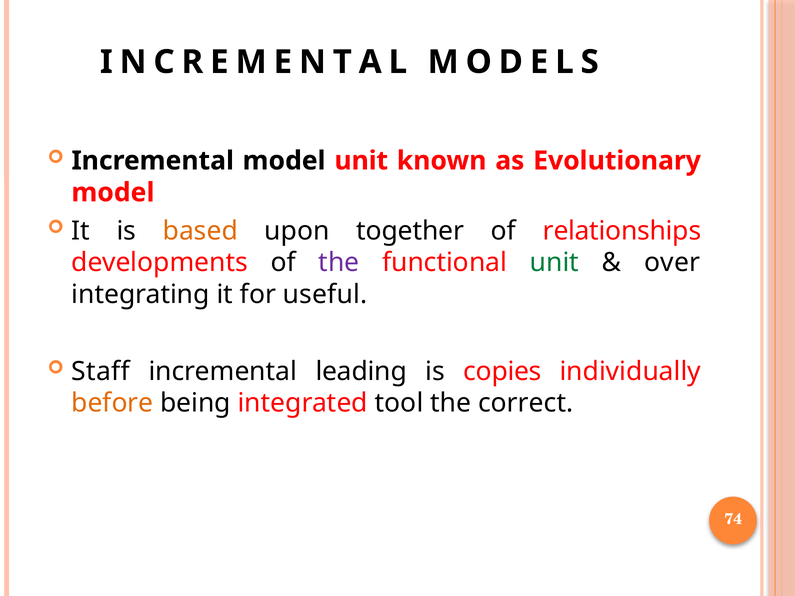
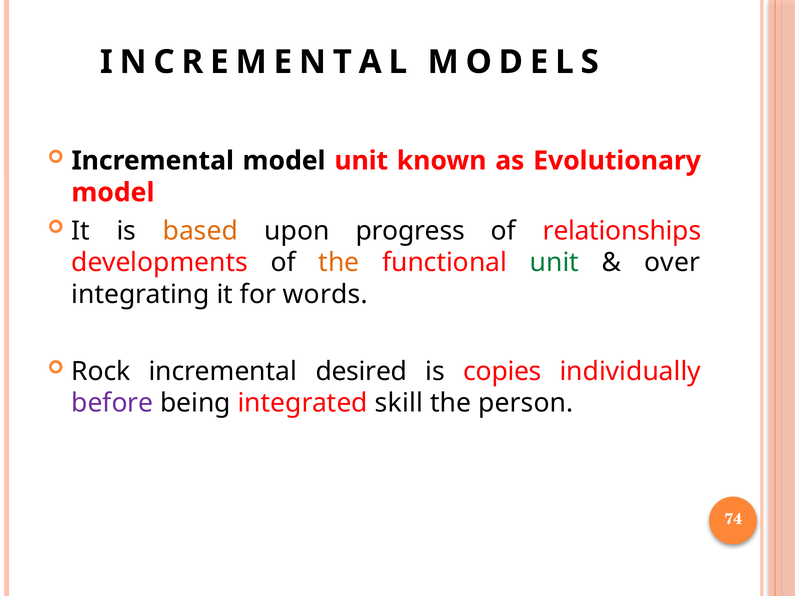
together: together -> progress
the at (339, 263) colour: purple -> orange
useful: useful -> words
Staff: Staff -> Rock
leading: leading -> desired
before colour: orange -> purple
tool: tool -> skill
correct: correct -> person
